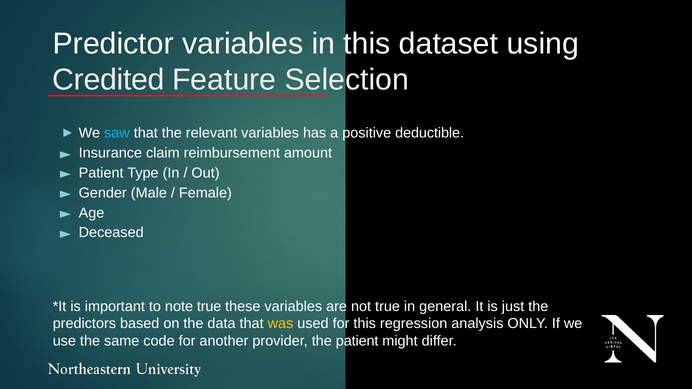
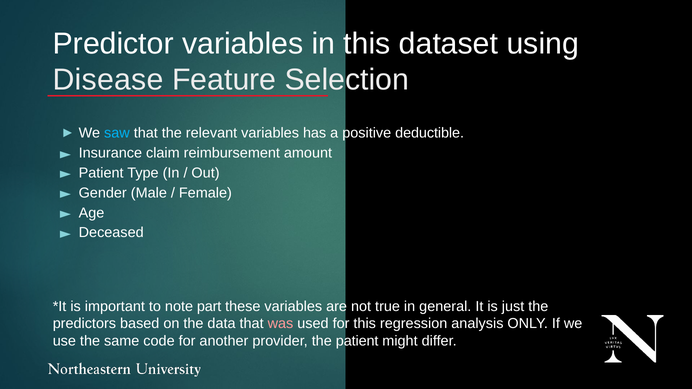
Credited: Credited -> Disease
note true: true -> part
was colour: yellow -> pink
